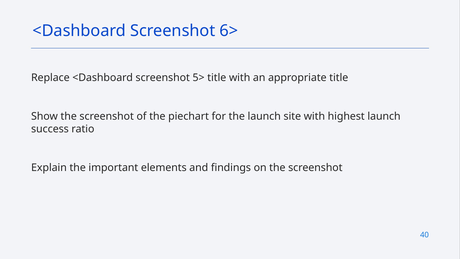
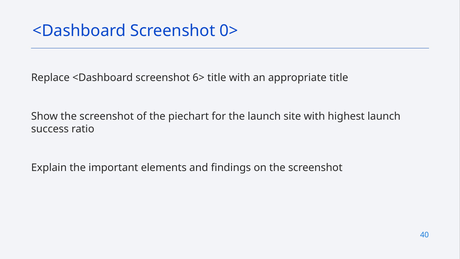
6>: 6> -> 0>
5>: 5> -> 6>
